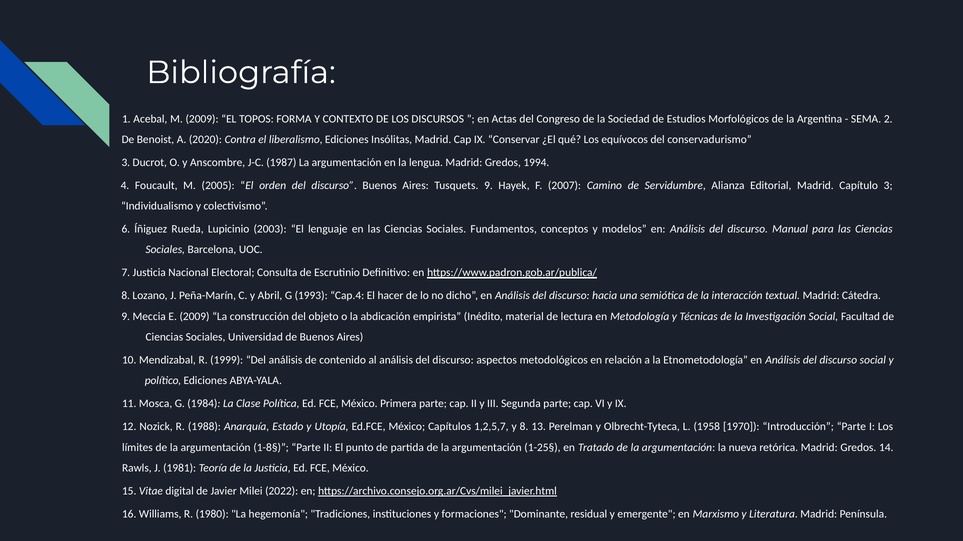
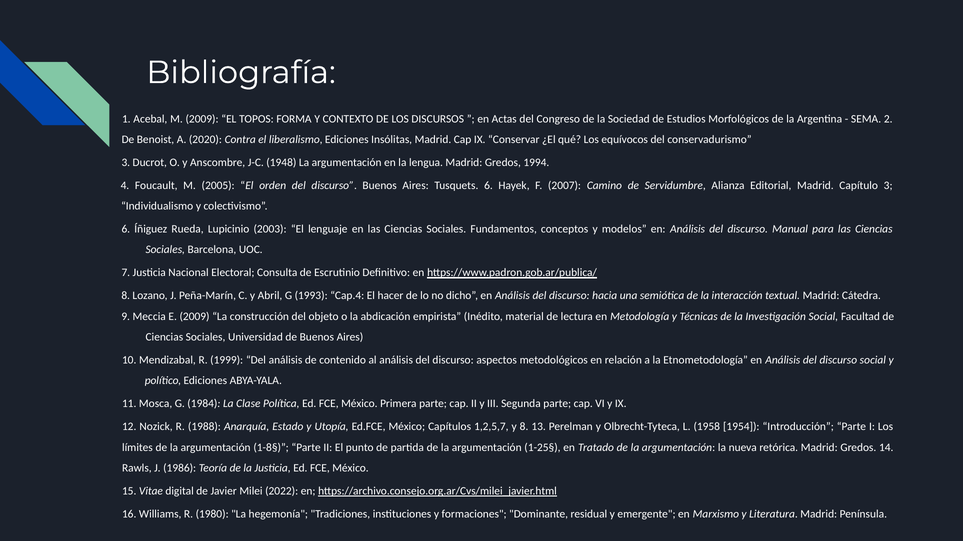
1987: 1987 -> 1948
Tusquets 9: 9 -> 6
1970: 1970 -> 1954
1981: 1981 -> 1986
